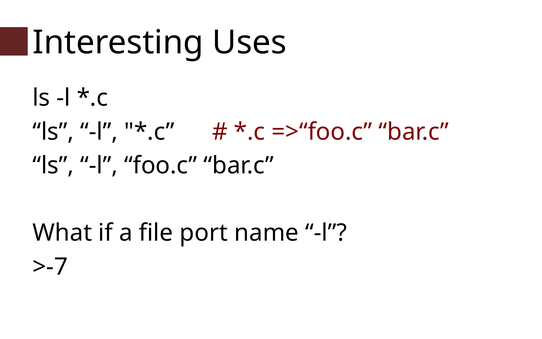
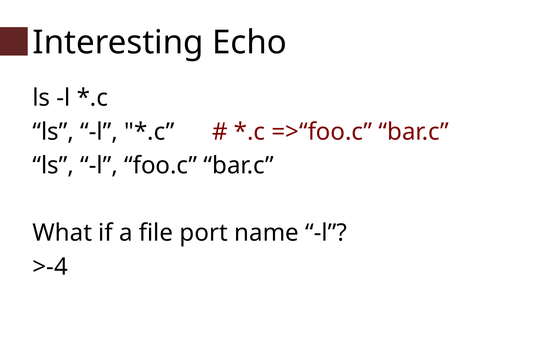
Uses: Uses -> Echo
>-7: >-7 -> >-4
